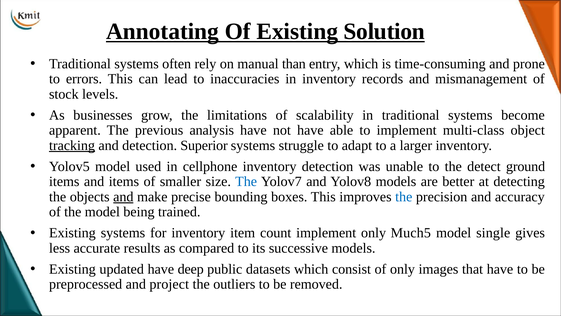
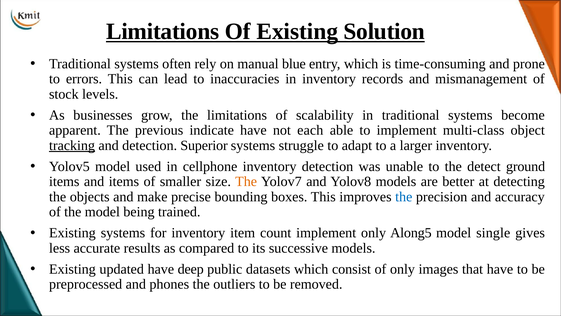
Annotating at (163, 31): Annotating -> Limitations
than: than -> blue
analysis: analysis -> indicate
not have: have -> each
The at (246, 181) colour: blue -> orange
and at (123, 197) underline: present -> none
Much5: Much5 -> Along5
project: project -> phones
